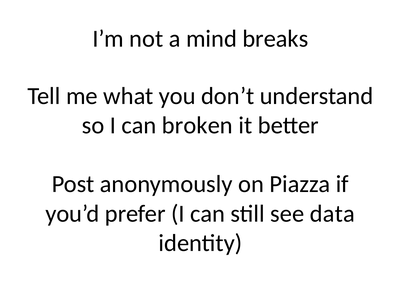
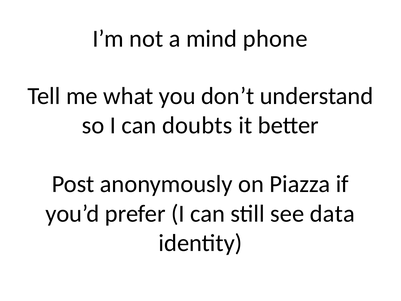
breaks: breaks -> phone
broken: broken -> doubts
